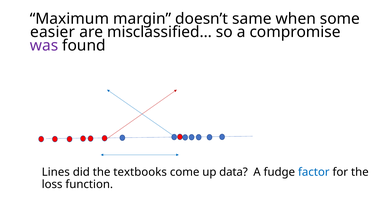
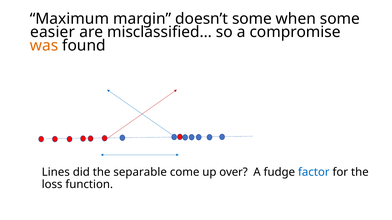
doesn’t same: same -> some
was colour: purple -> orange
textbooks: textbooks -> separable
data: data -> over
